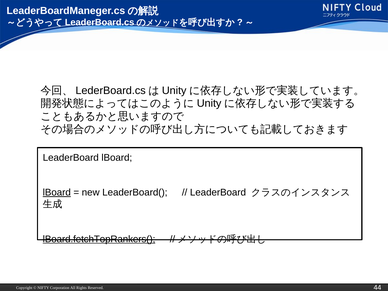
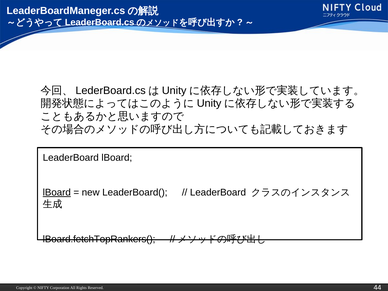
lBoard.fetchTopRankers( underline: present -> none
